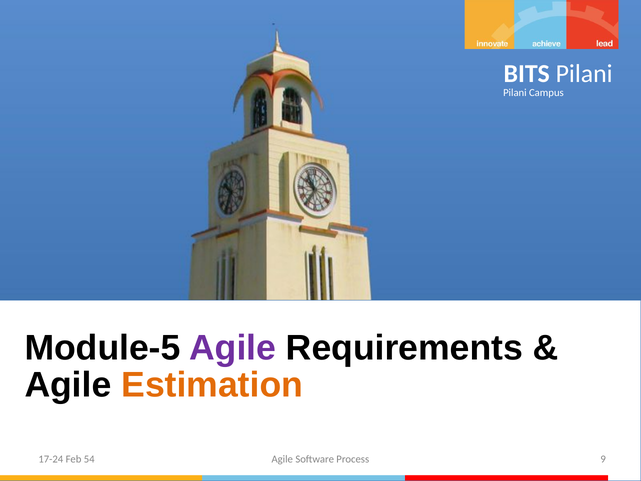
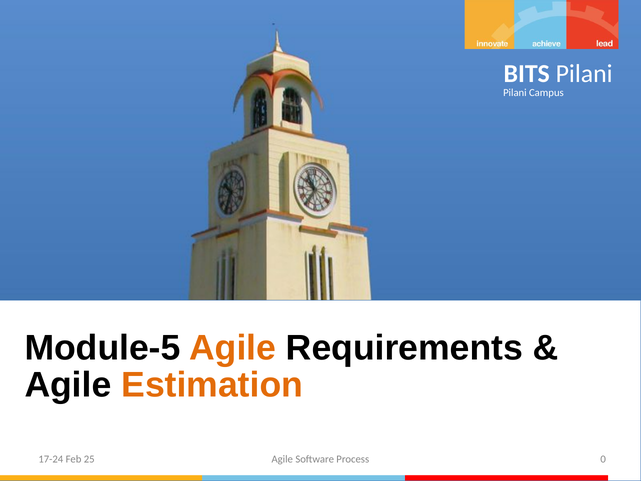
Agile at (233, 348) colour: purple -> orange
54: 54 -> 25
9: 9 -> 0
